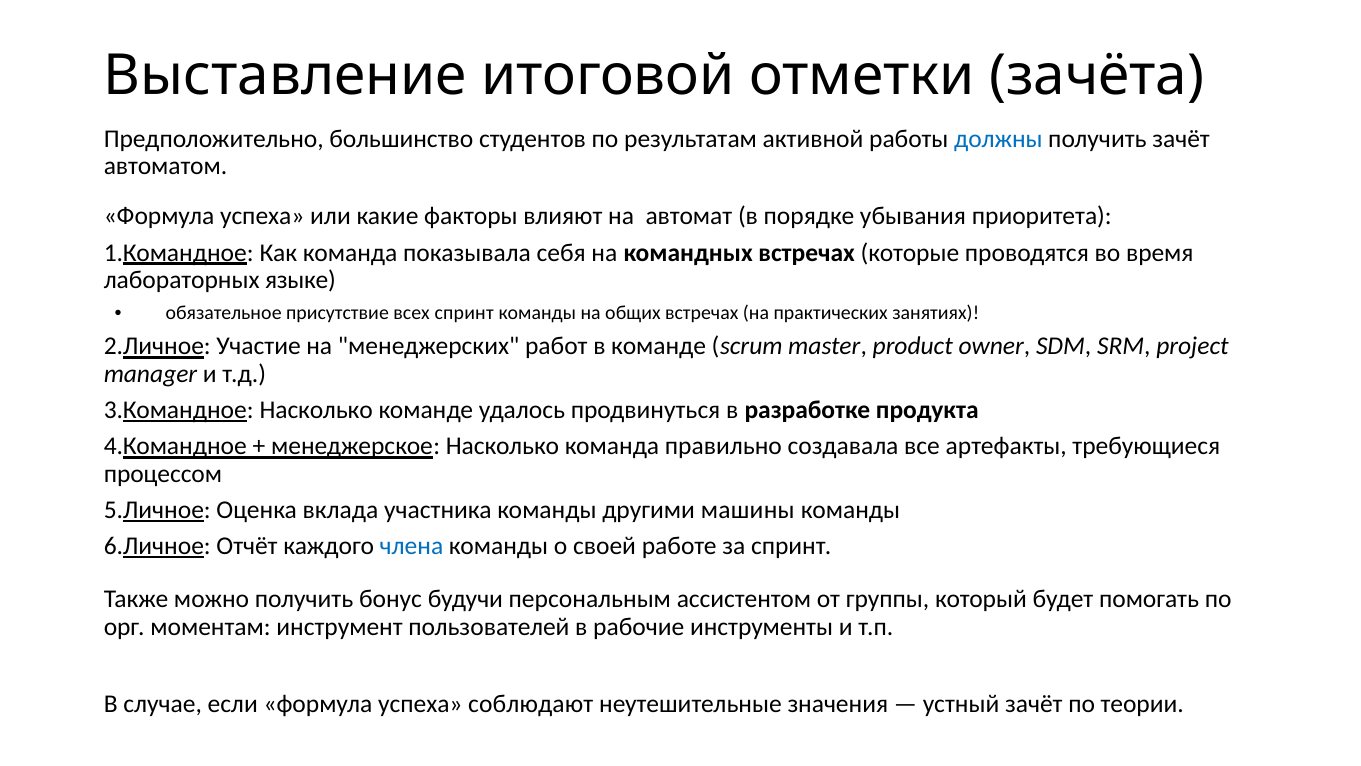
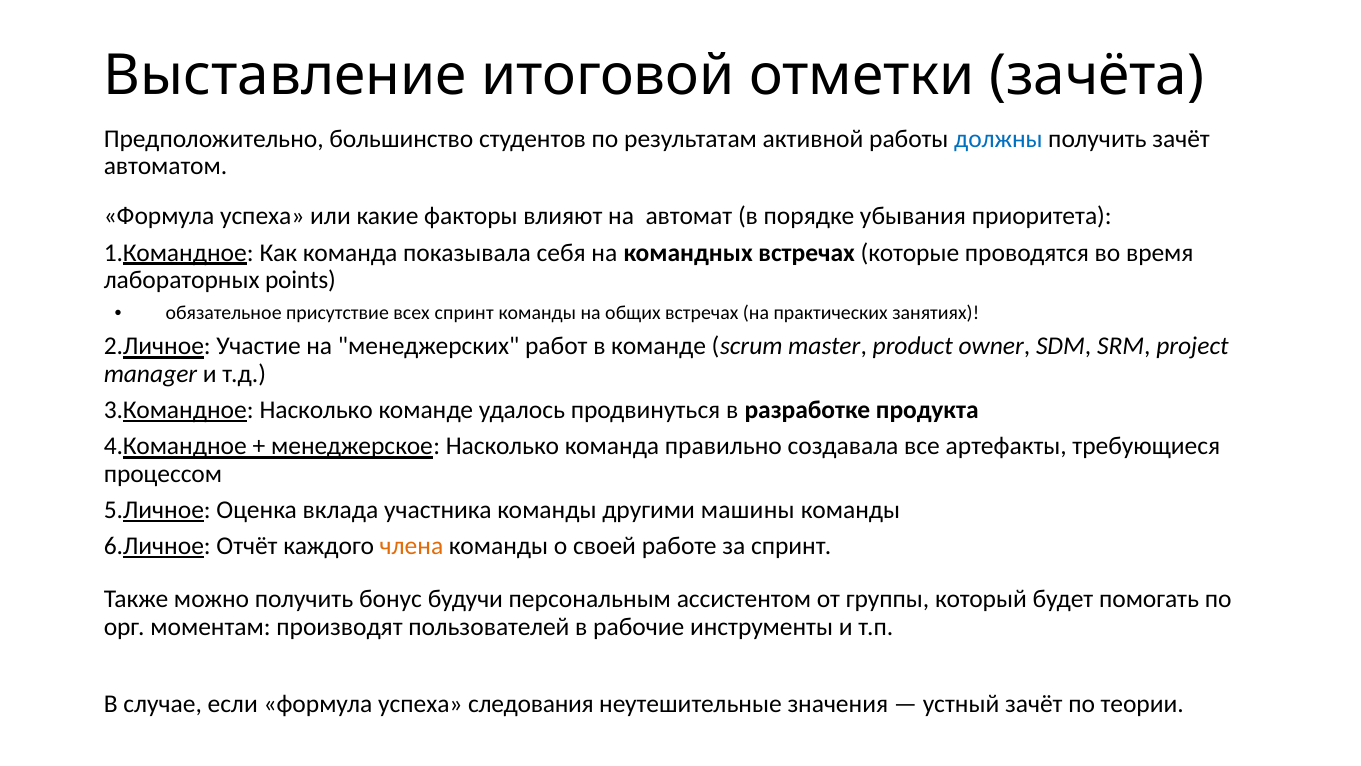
языке: языке -> points
члена colour: blue -> orange
инструмент: инструмент -> производят
соблюдают: соблюдают -> следования
